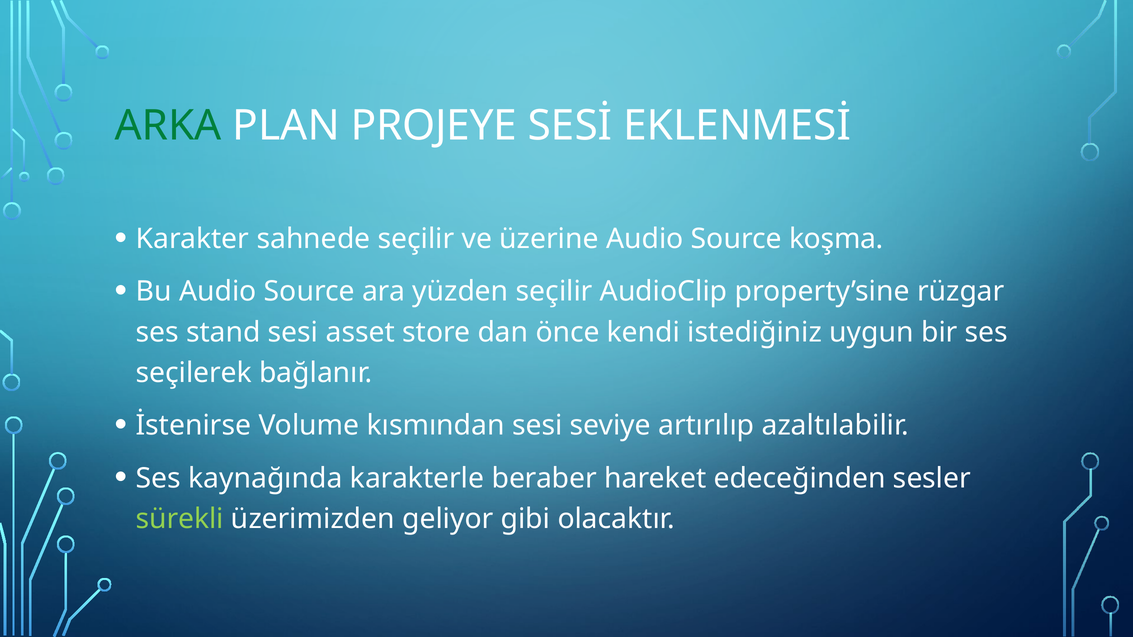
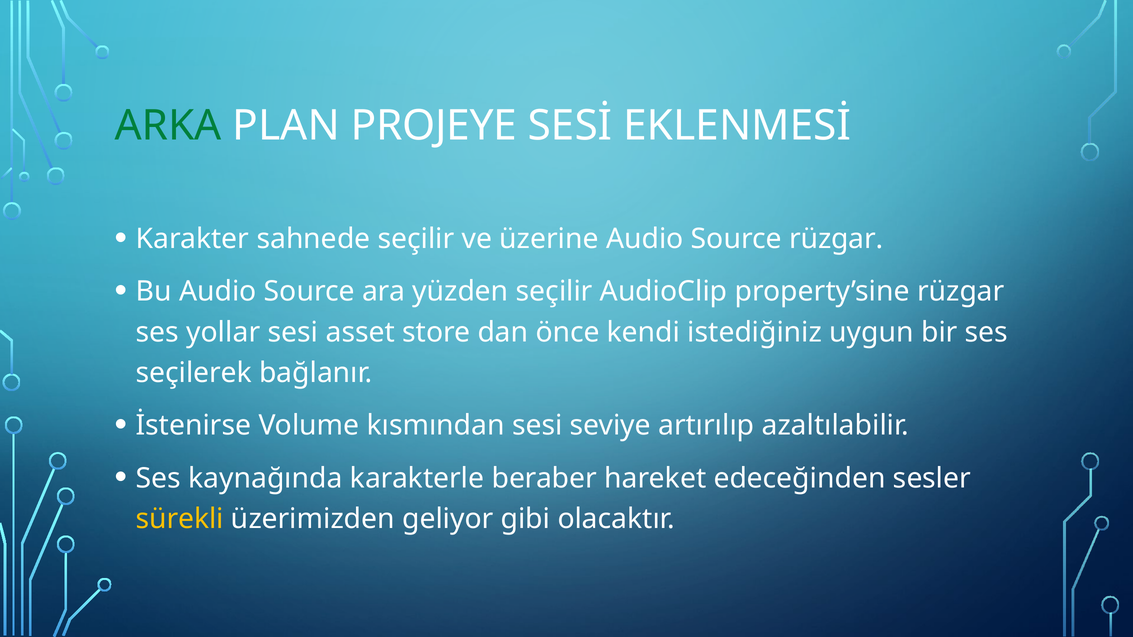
Source koşma: koşma -> rüzgar
stand: stand -> yollar
sürekli colour: light green -> yellow
